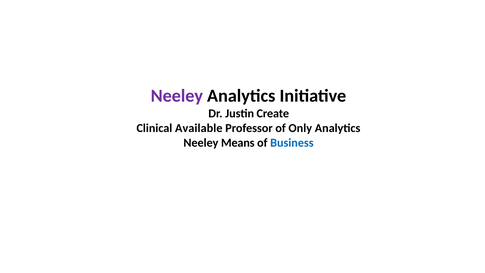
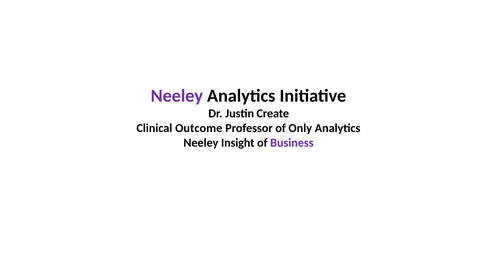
Available: Available -> Outcome
Means: Means -> Insight
Business colour: blue -> purple
